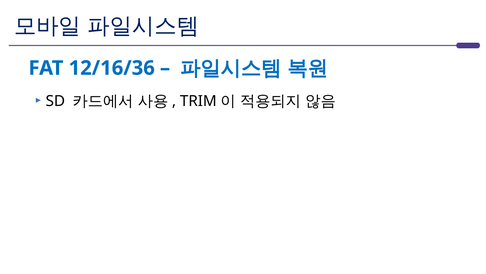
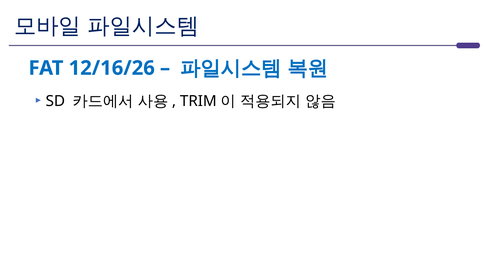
12/16/36: 12/16/36 -> 12/16/26
